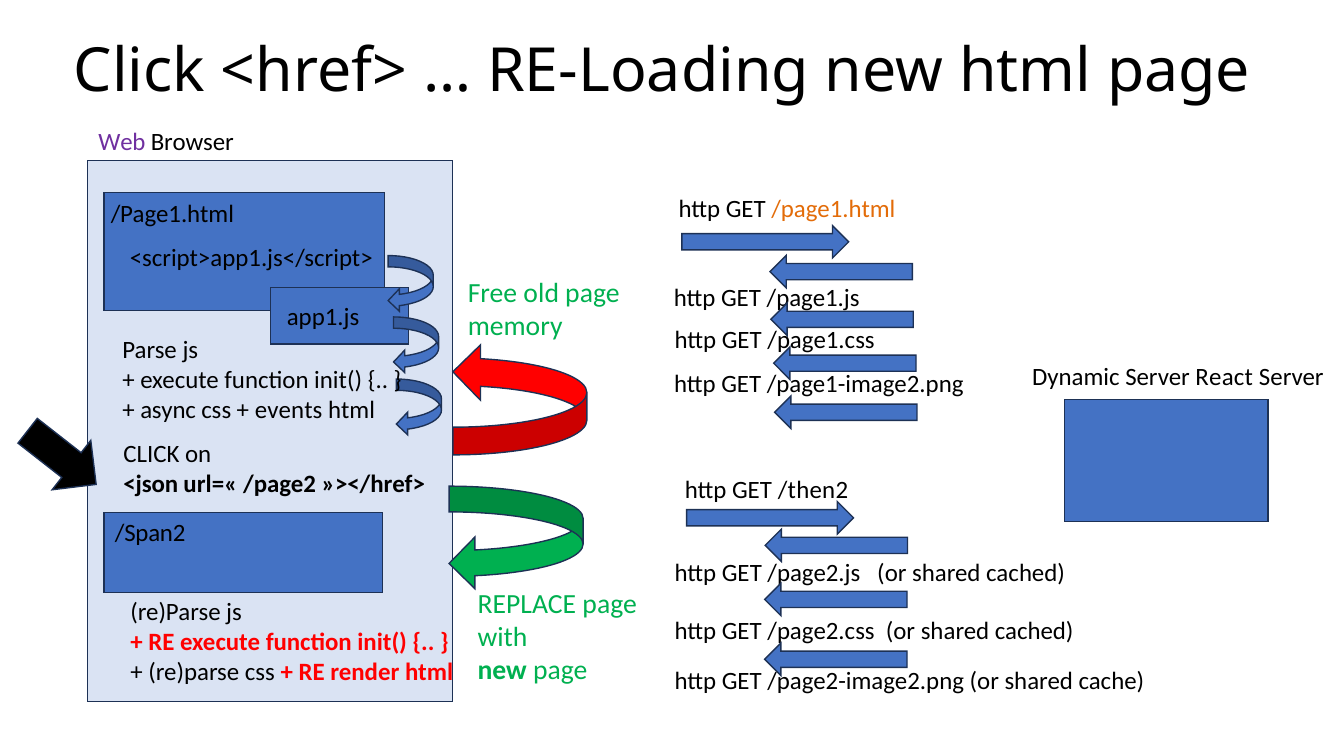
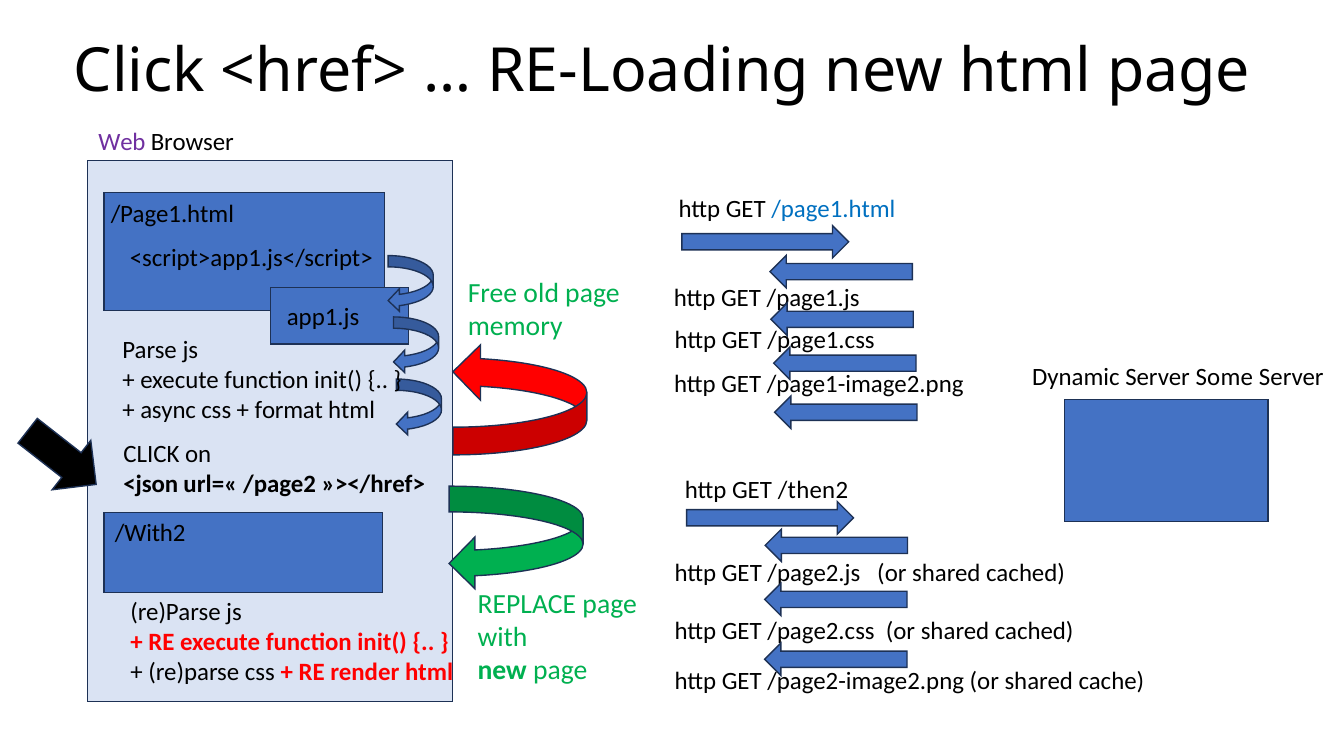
/page1.html at (833, 209) colour: orange -> blue
React: React -> Some
events: events -> format
/Span2: /Span2 -> /With2
